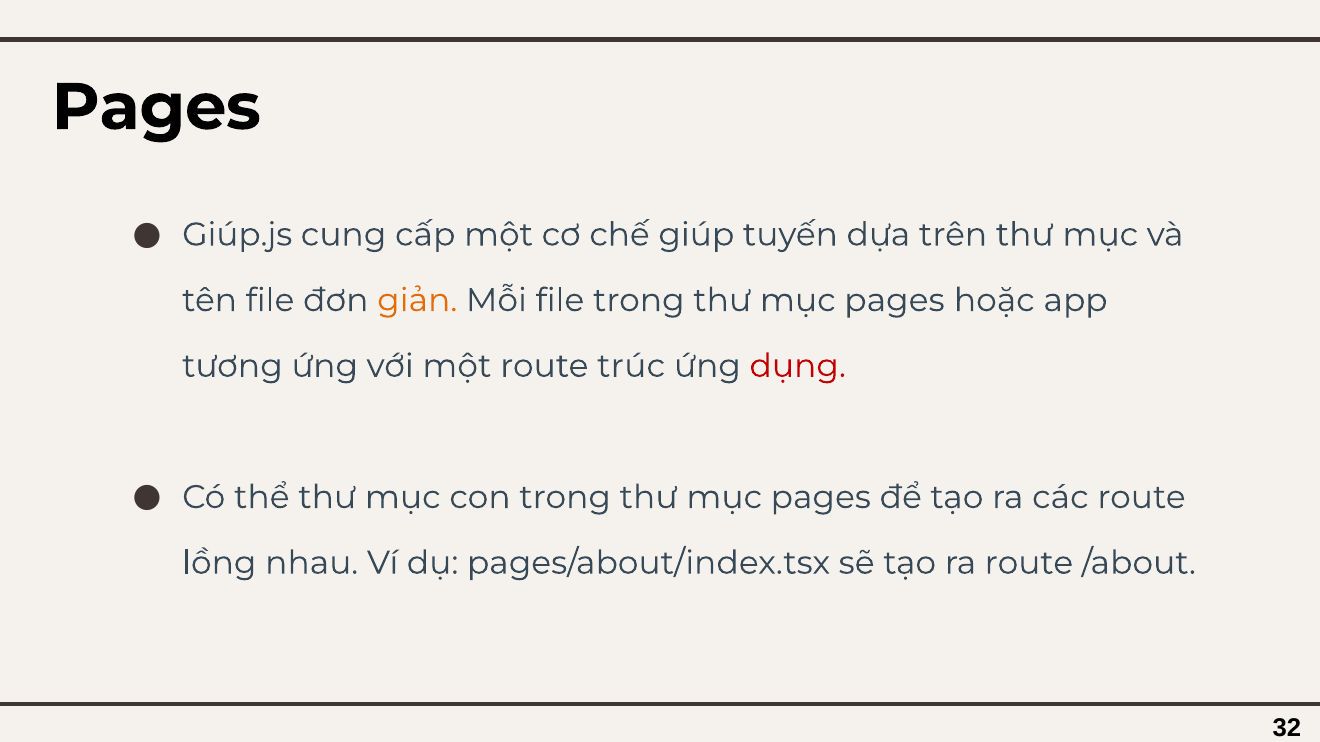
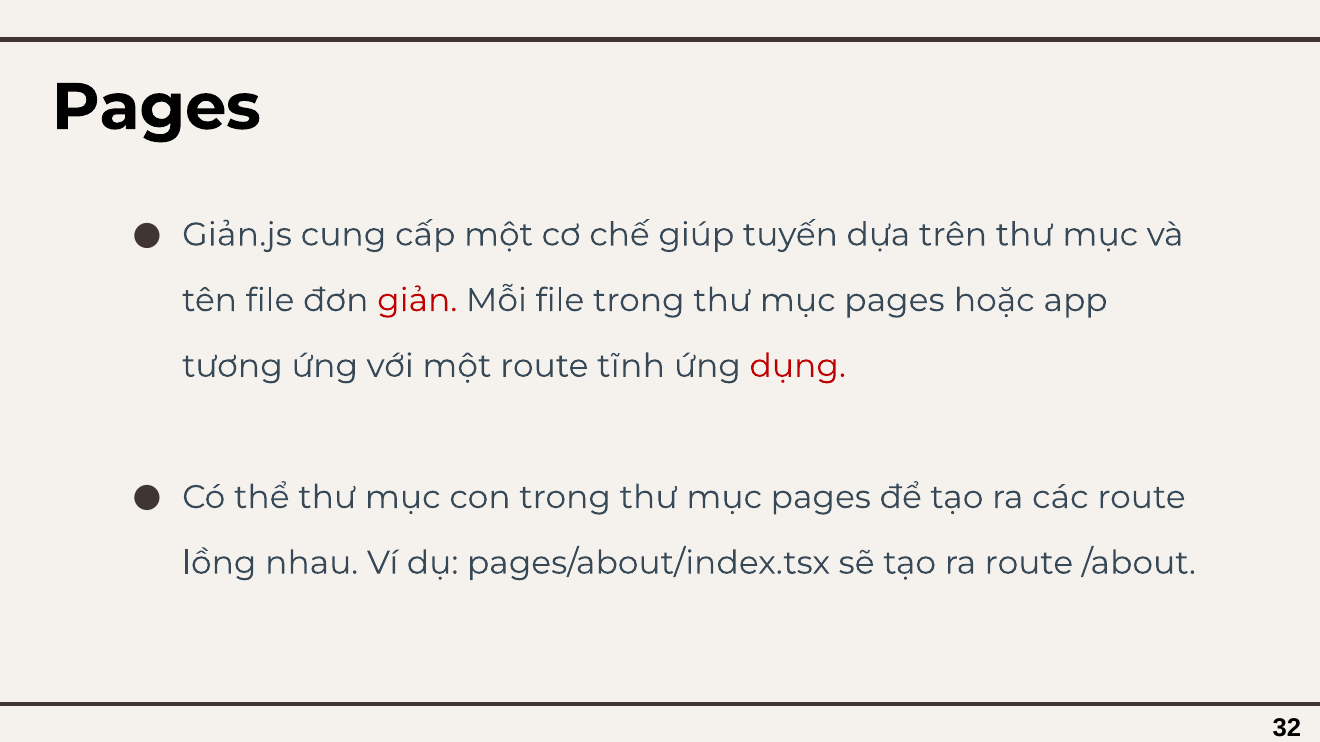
Giúp.js: Giúp.js -> Giản.js
giản colour: orange -> red
trúc: trúc -> tĩnh
